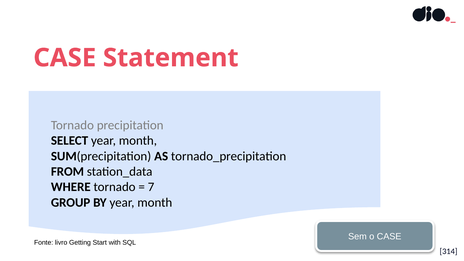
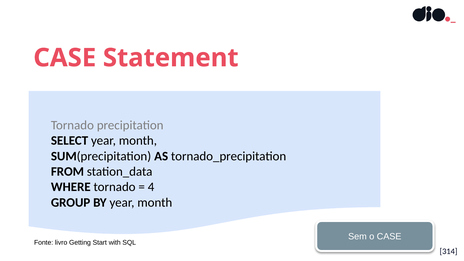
7: 7 -> 4
